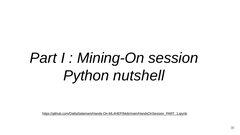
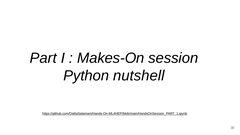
Mining-On: Mining-On -> Makes-On
